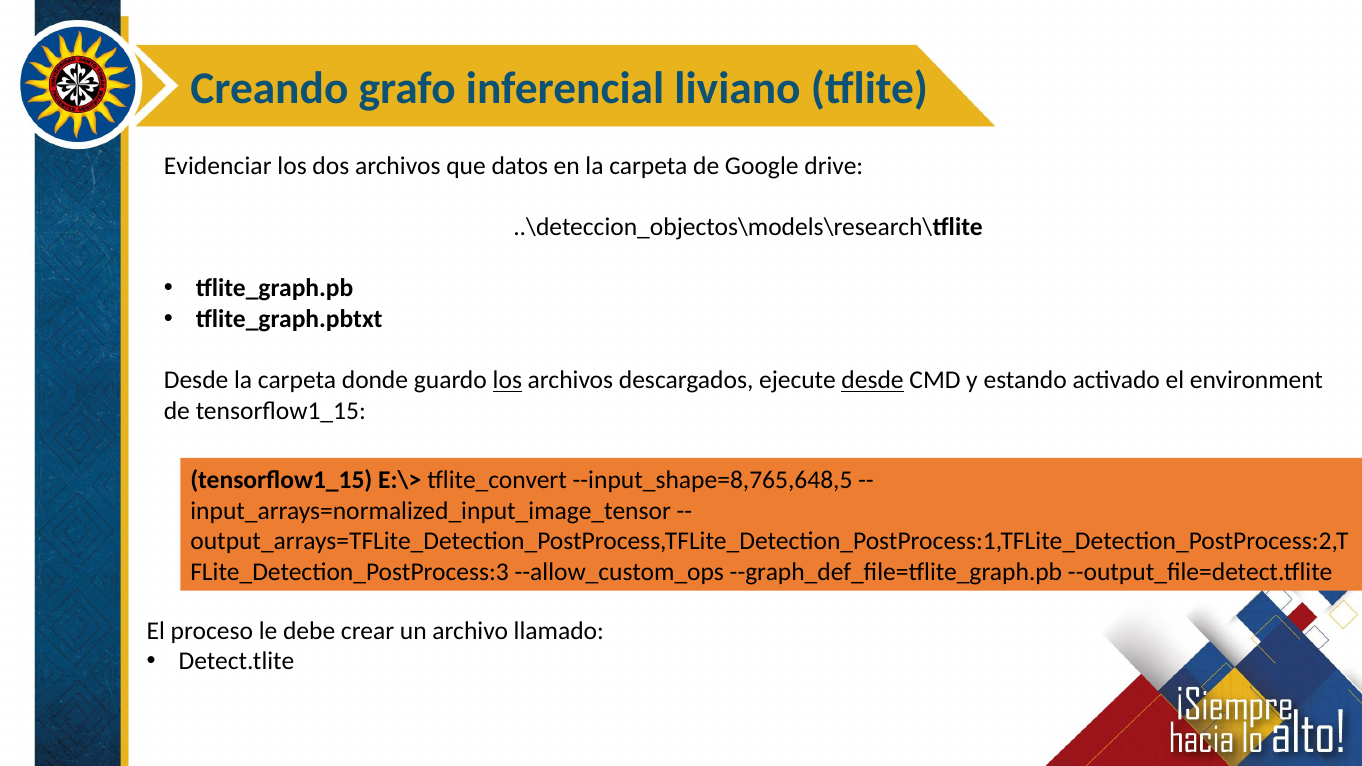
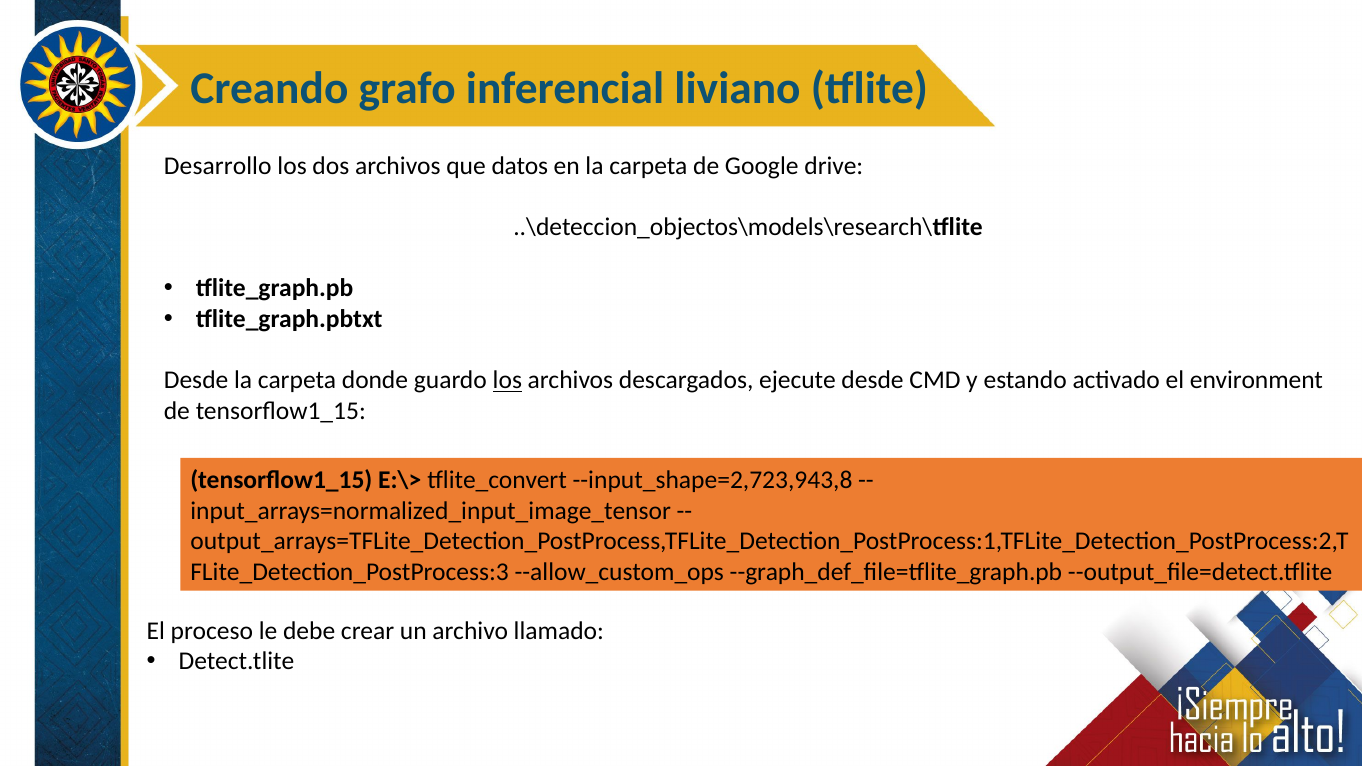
Evidenciar: Evidenciar -> Desarrollo
desde at (873, 380) underline: present -> none
--input_shape=8,765,648,5: --input_shape=8,765,648,5 -> --input_shape=2,723,943,8
